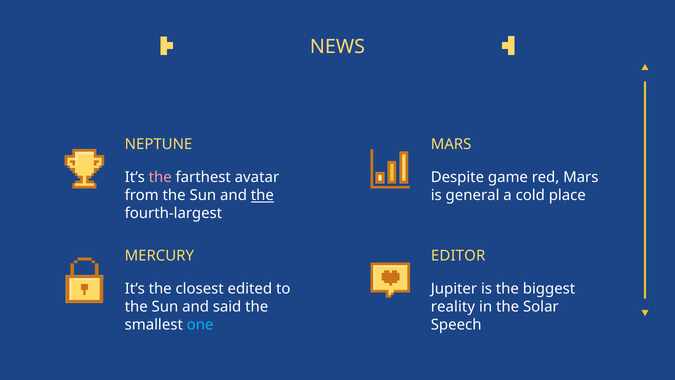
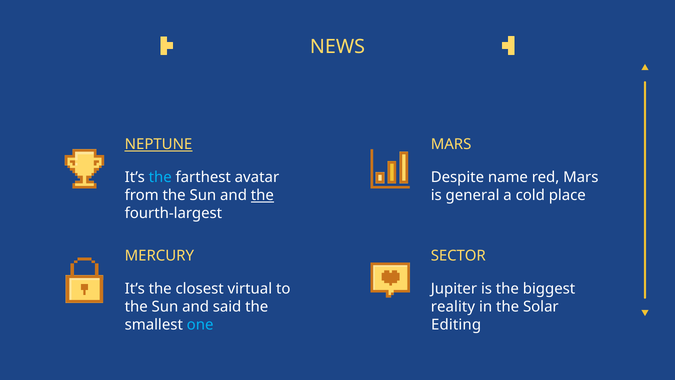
NEPTUNE underline: none -> present
the at (160, 177) colour: pink -> light blue
game: game -> name
EDITOR: EDITOR -> SECTOR
edited: edited -> virtual
Speech: Speech -> Editing
